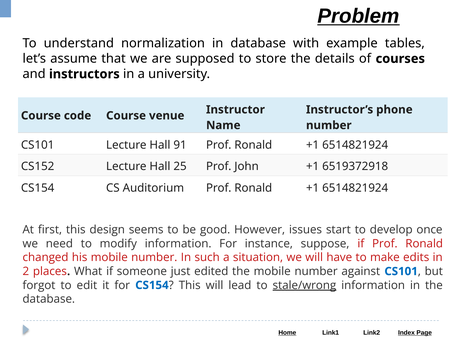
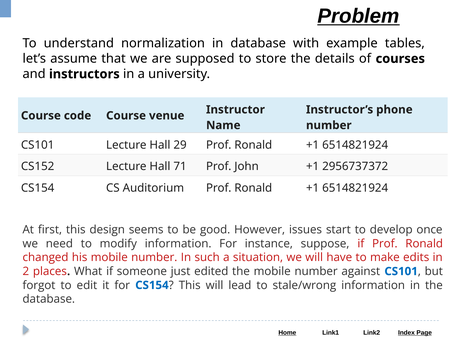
91: 91 -> 29
25: 25 -> 71
6519372918: 6519372918 -> 2956737372
stale/wrong underline: present -> none
